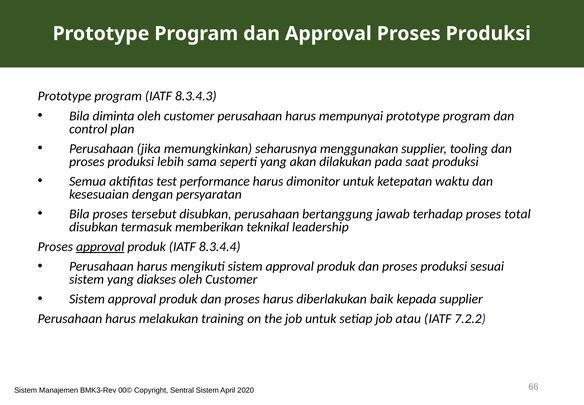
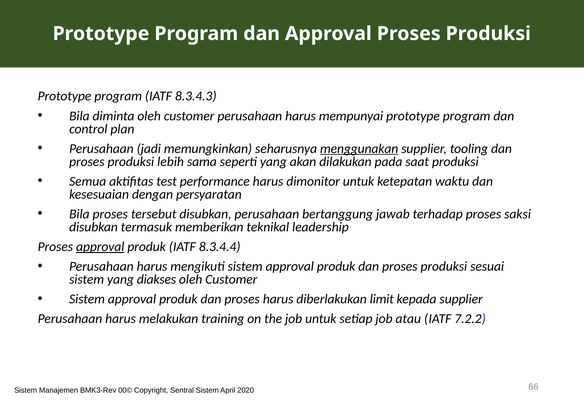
jika: jika -> jadi
menggunakan underline: none -> present
total: total -> saksi
baik: baik -> limit
